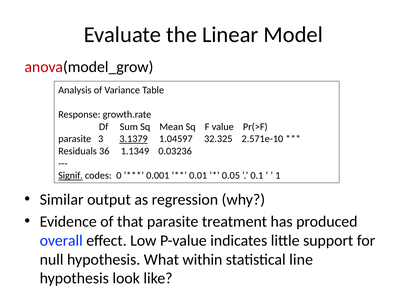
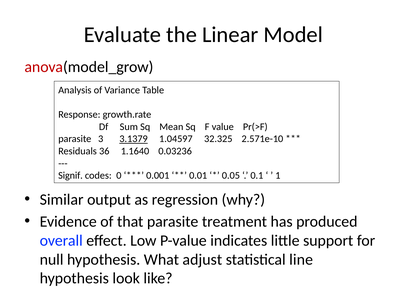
1.1349: 1.1349 -> 1.1640
Signif underline: present -> none
within: within -> adjust
